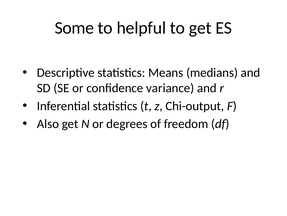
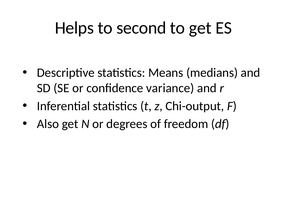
Some: Some -> Helps
helpful: helpful -> second
